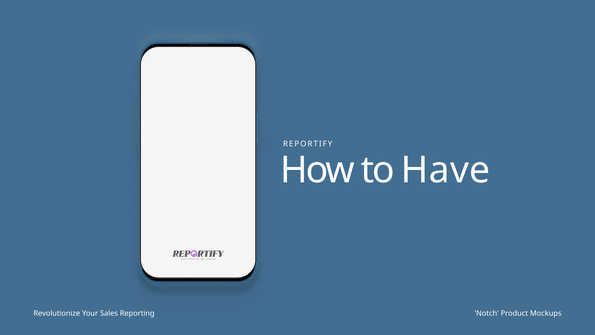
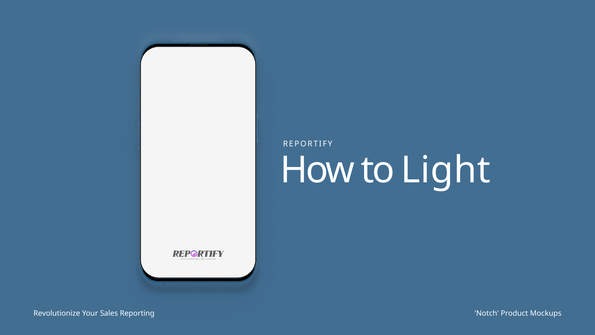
Have: Have -> Light
